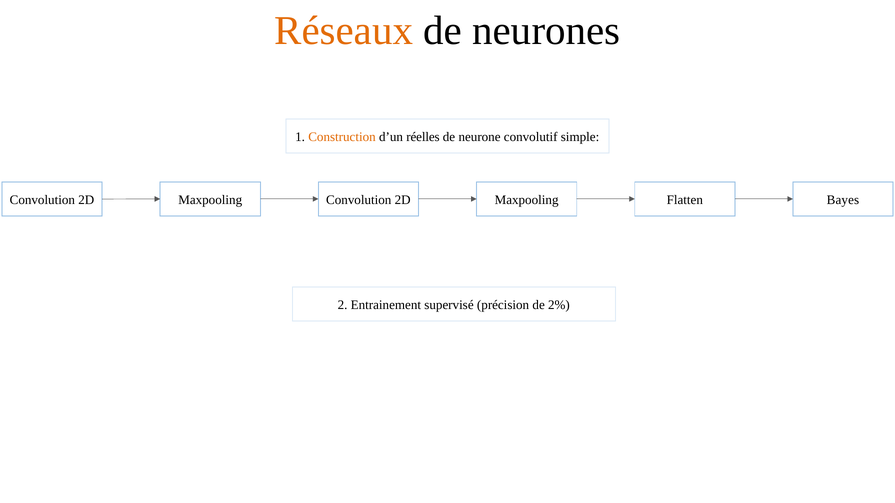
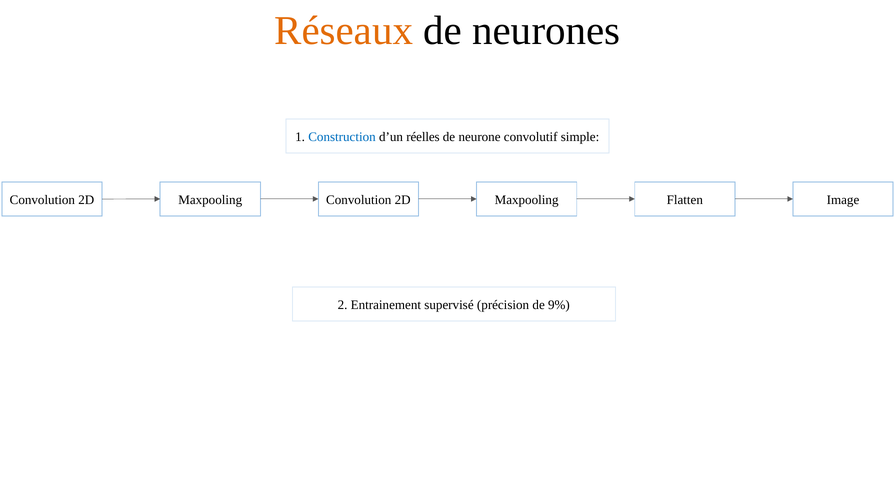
Construction colour: orange -> blue
Bayes: Bayes -> Image
2%: 2% -> 9%
